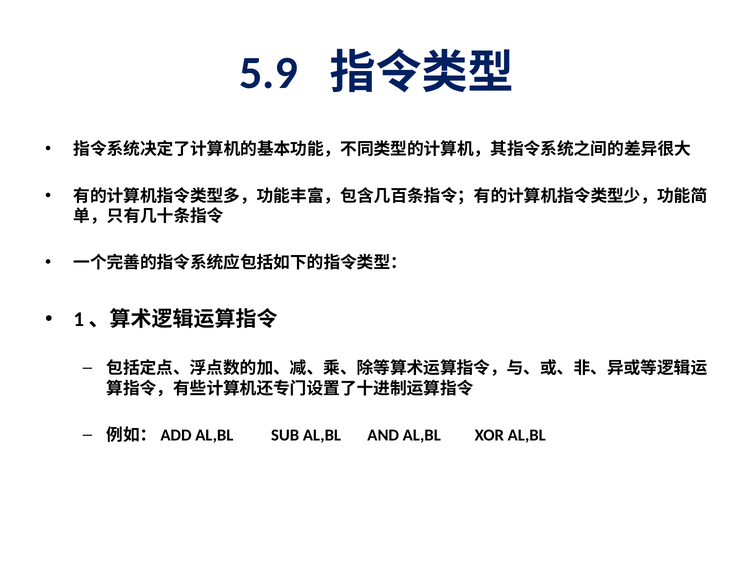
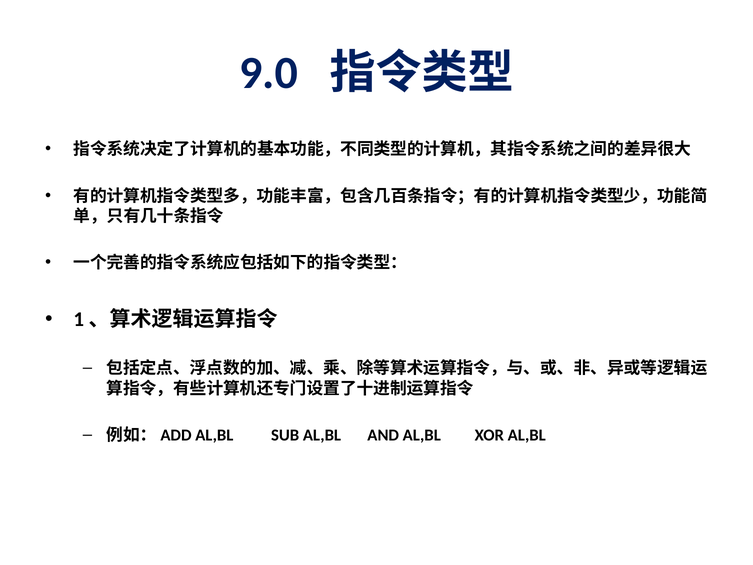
5.9: 5.9 -> 9.0
